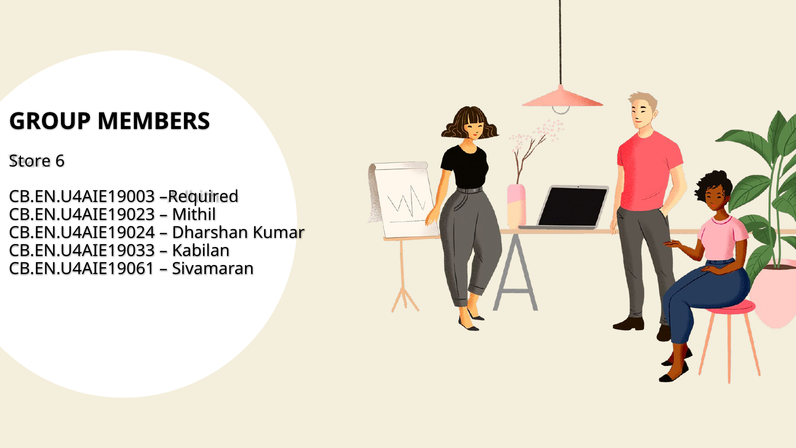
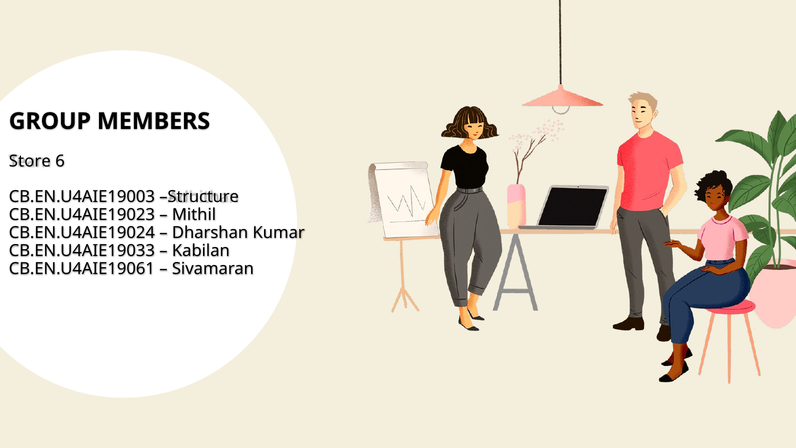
Required: Required -> Structure
